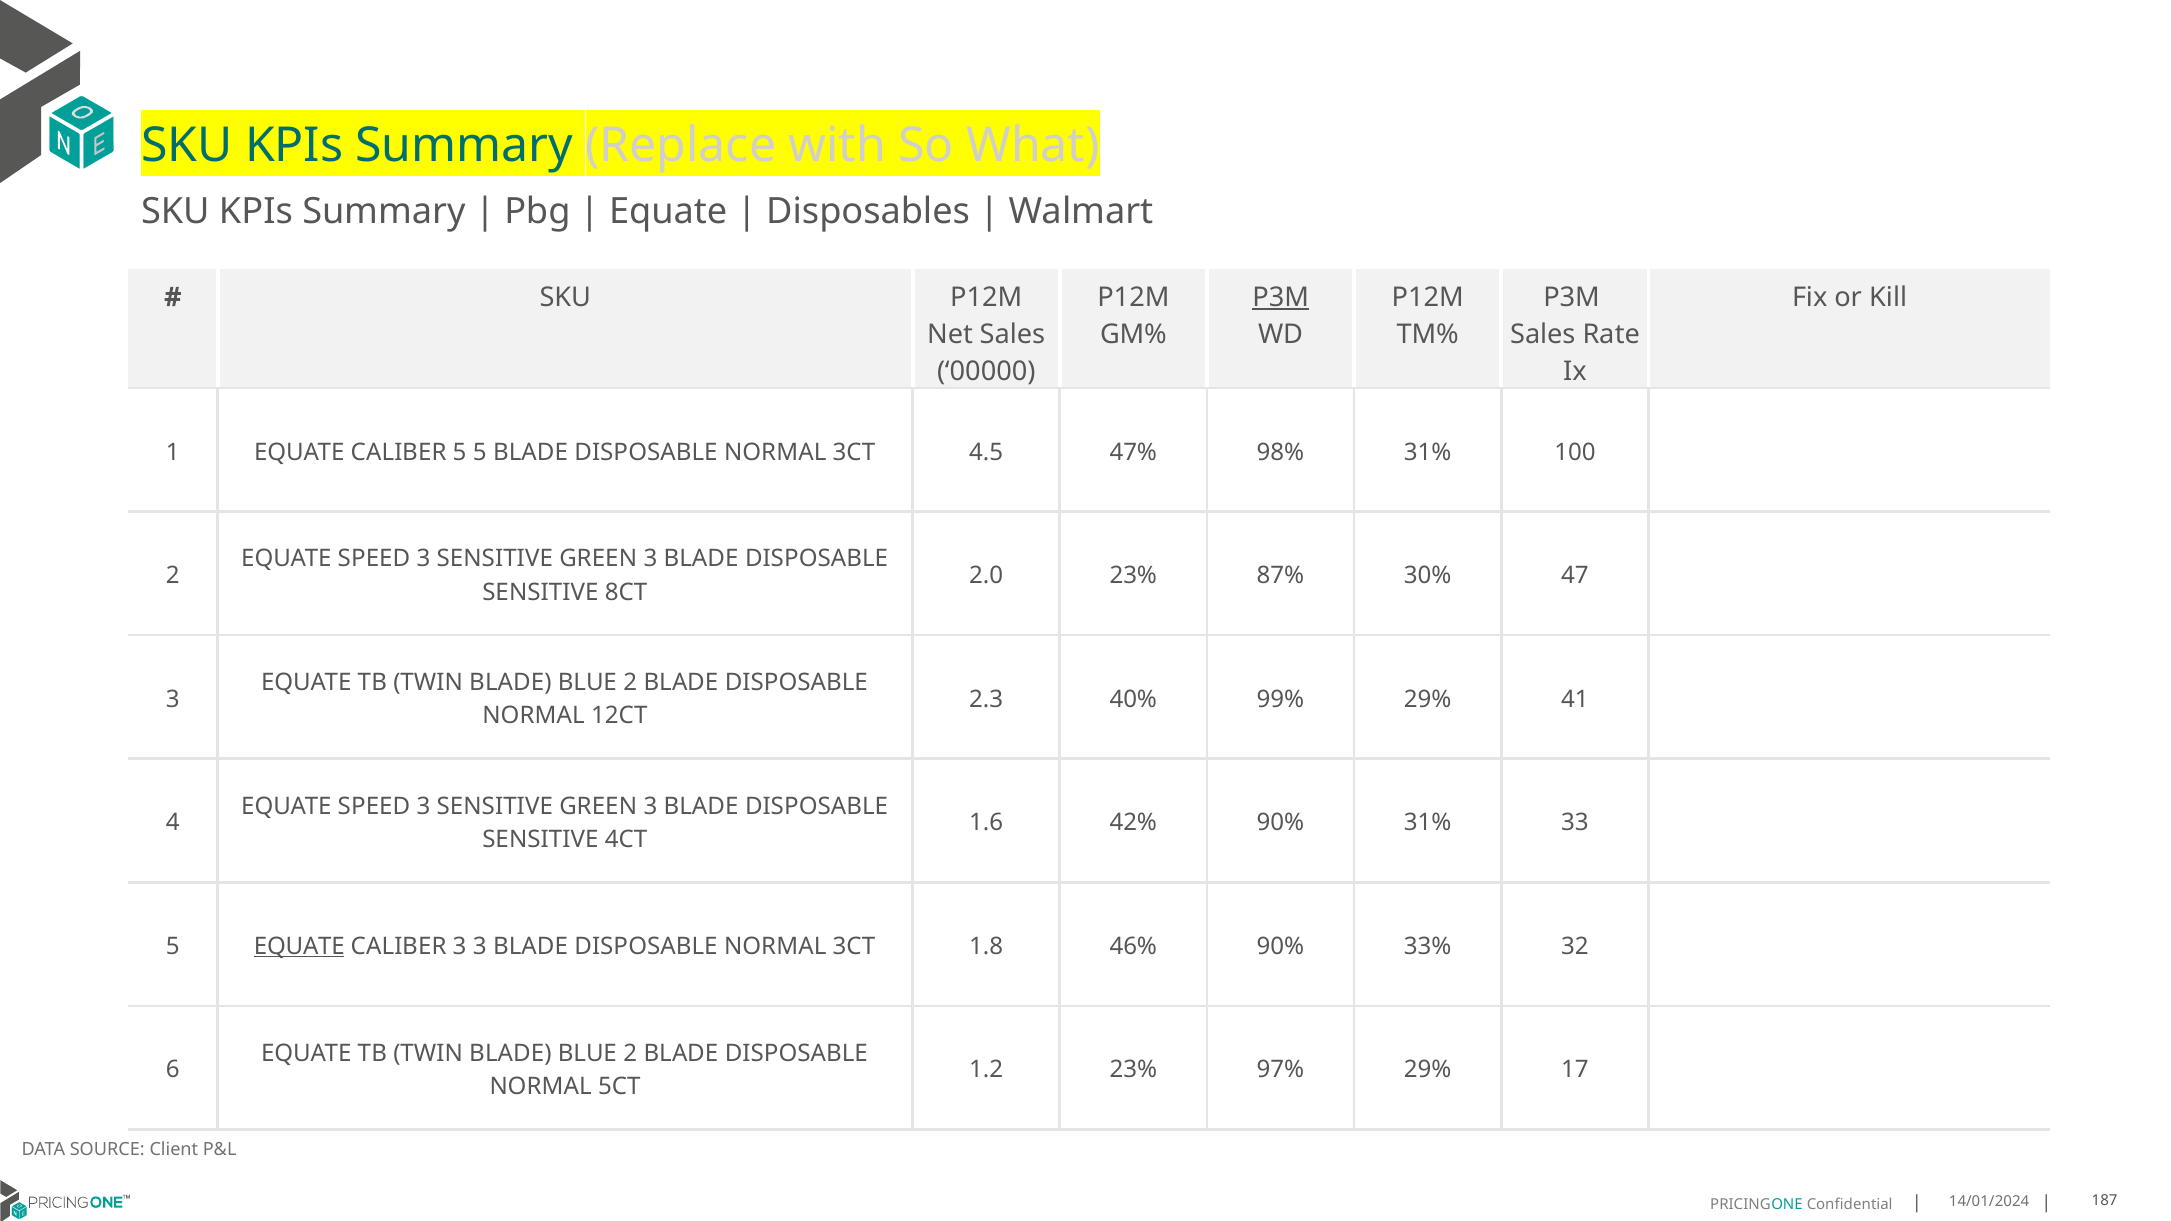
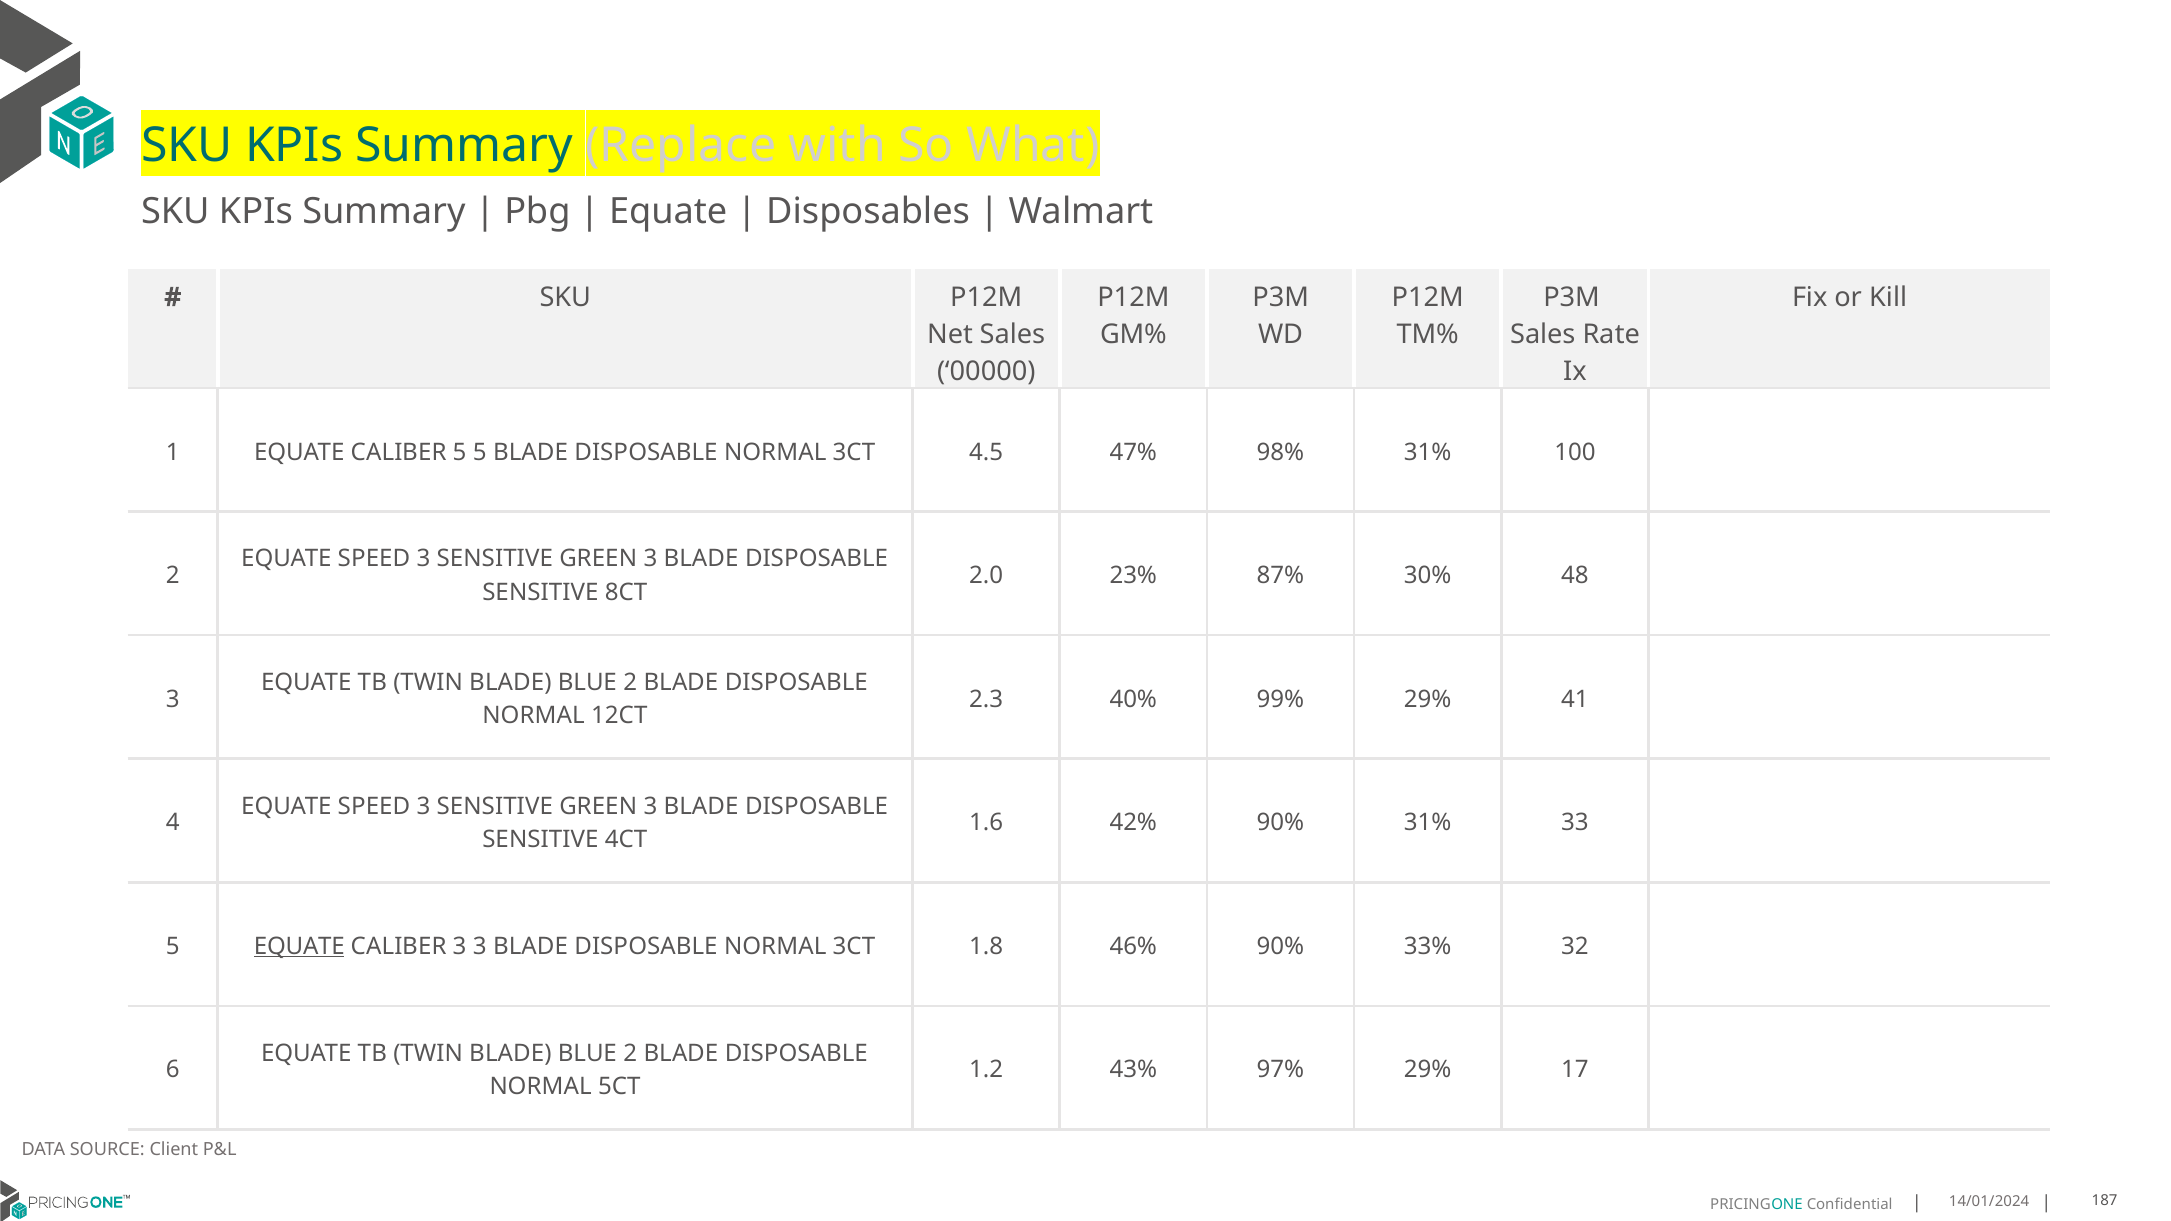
P3M at (1281, 297) underline: present -> none
47: 47 -> 48
1.2 23%: 23% -> 43%
